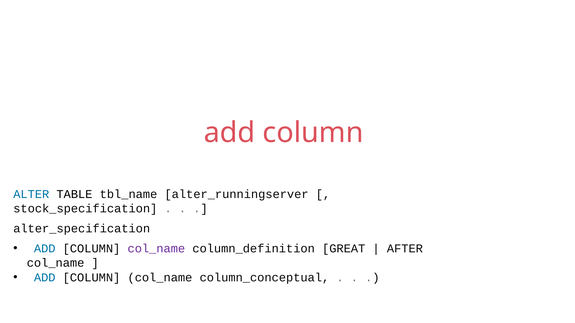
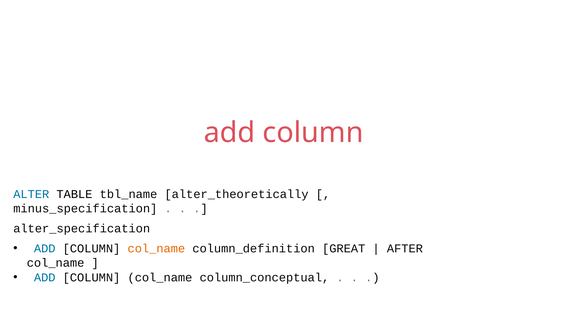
alter_runningserver: alter_runningserver -> alter_theoretically
stock_specification: stock_specification -> minus_specification
col_name at (156, 249) colour: purple -> orange
